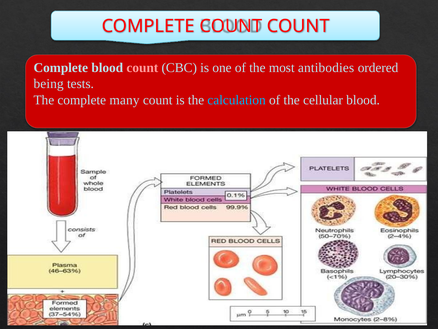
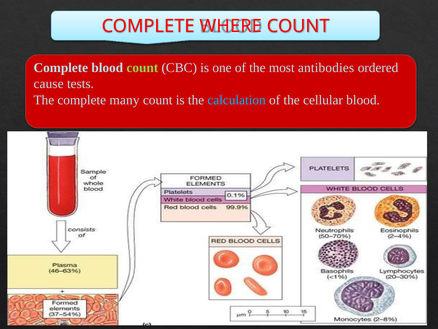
COMPLETE COUNT: COUNT -> WHERE
count at (142, 68) colour: pink -> light green
being: being -> cause
